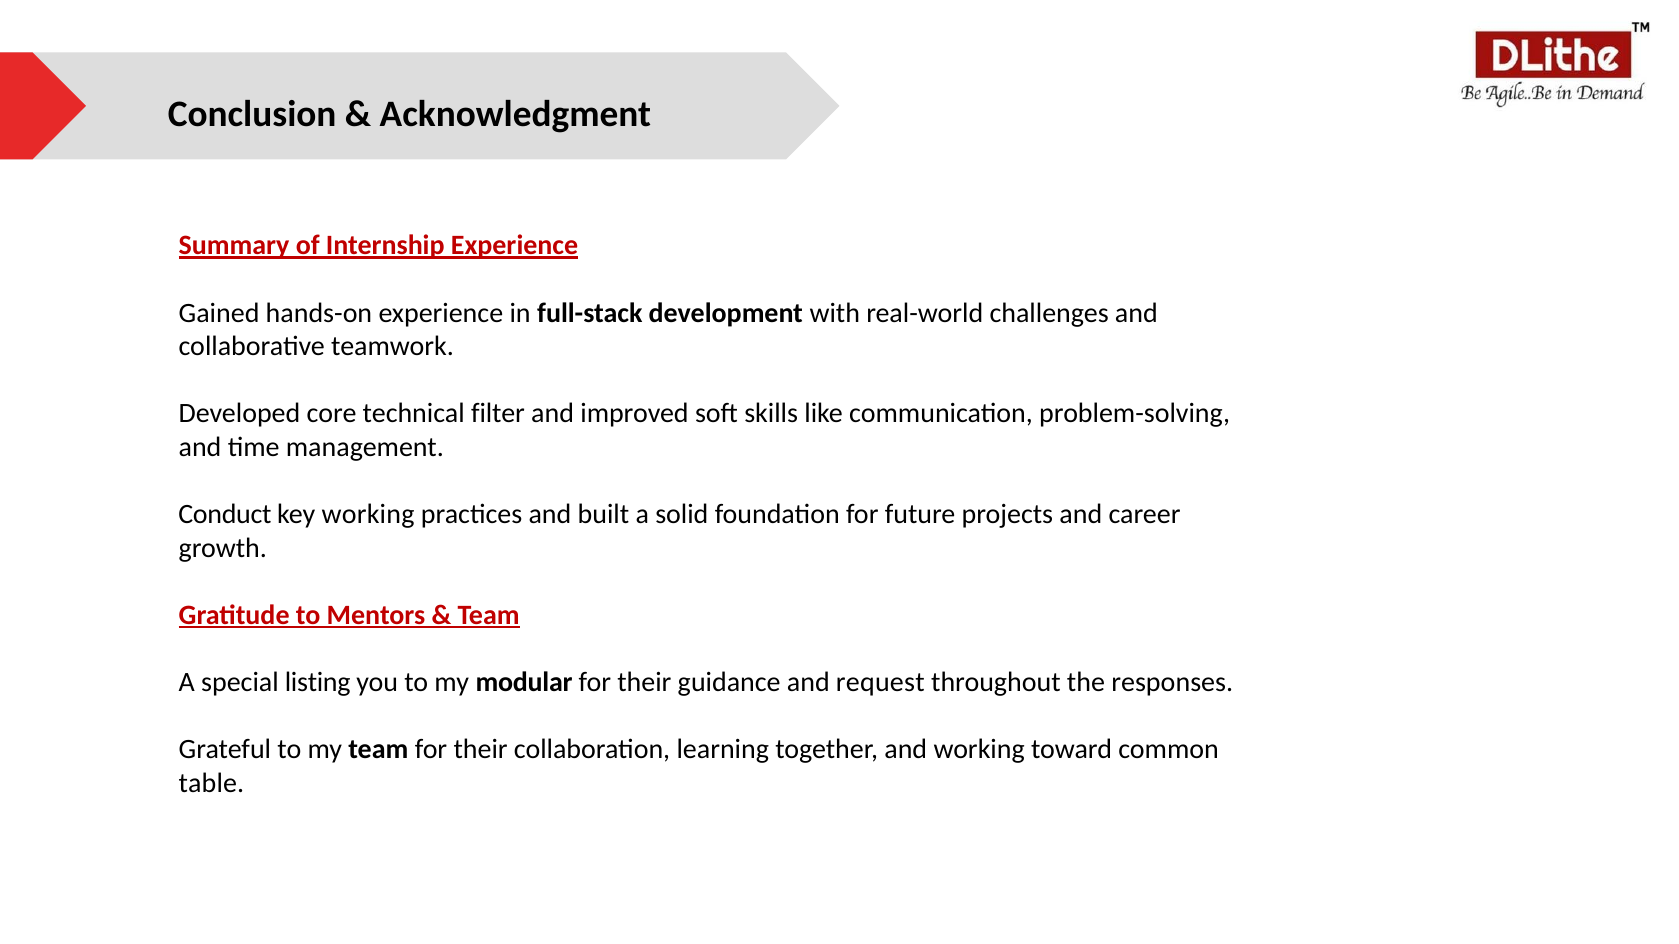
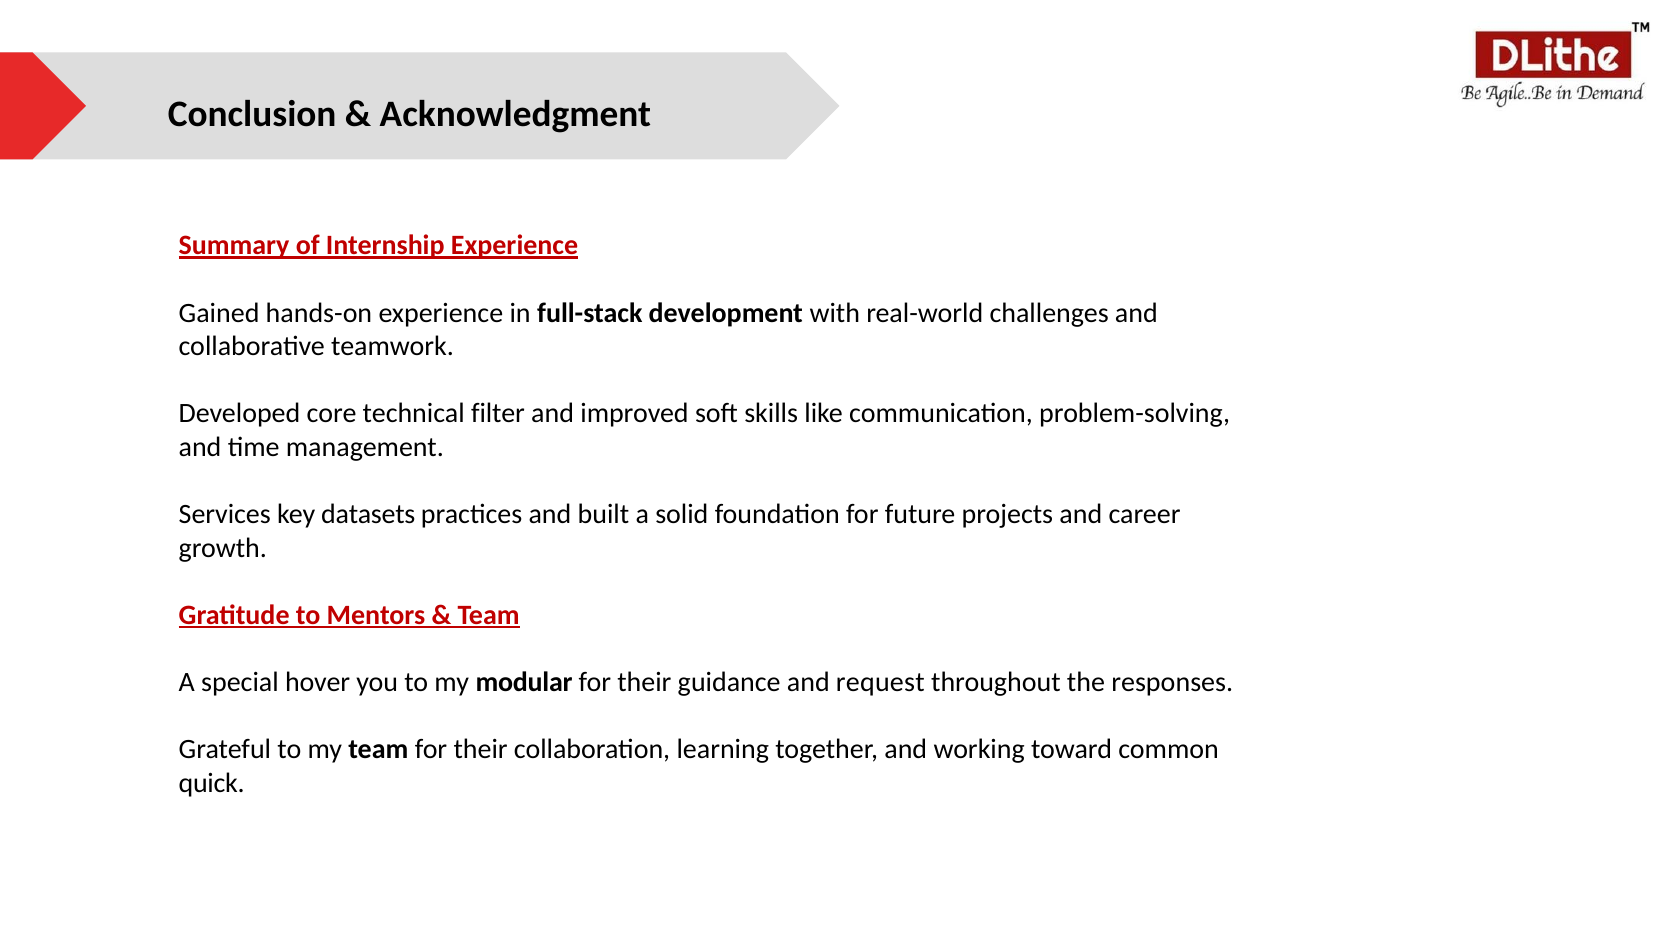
Conduct: Conduct -> Services
key working: working -> datasets
listing: listing -> hover
table: table -> quick
